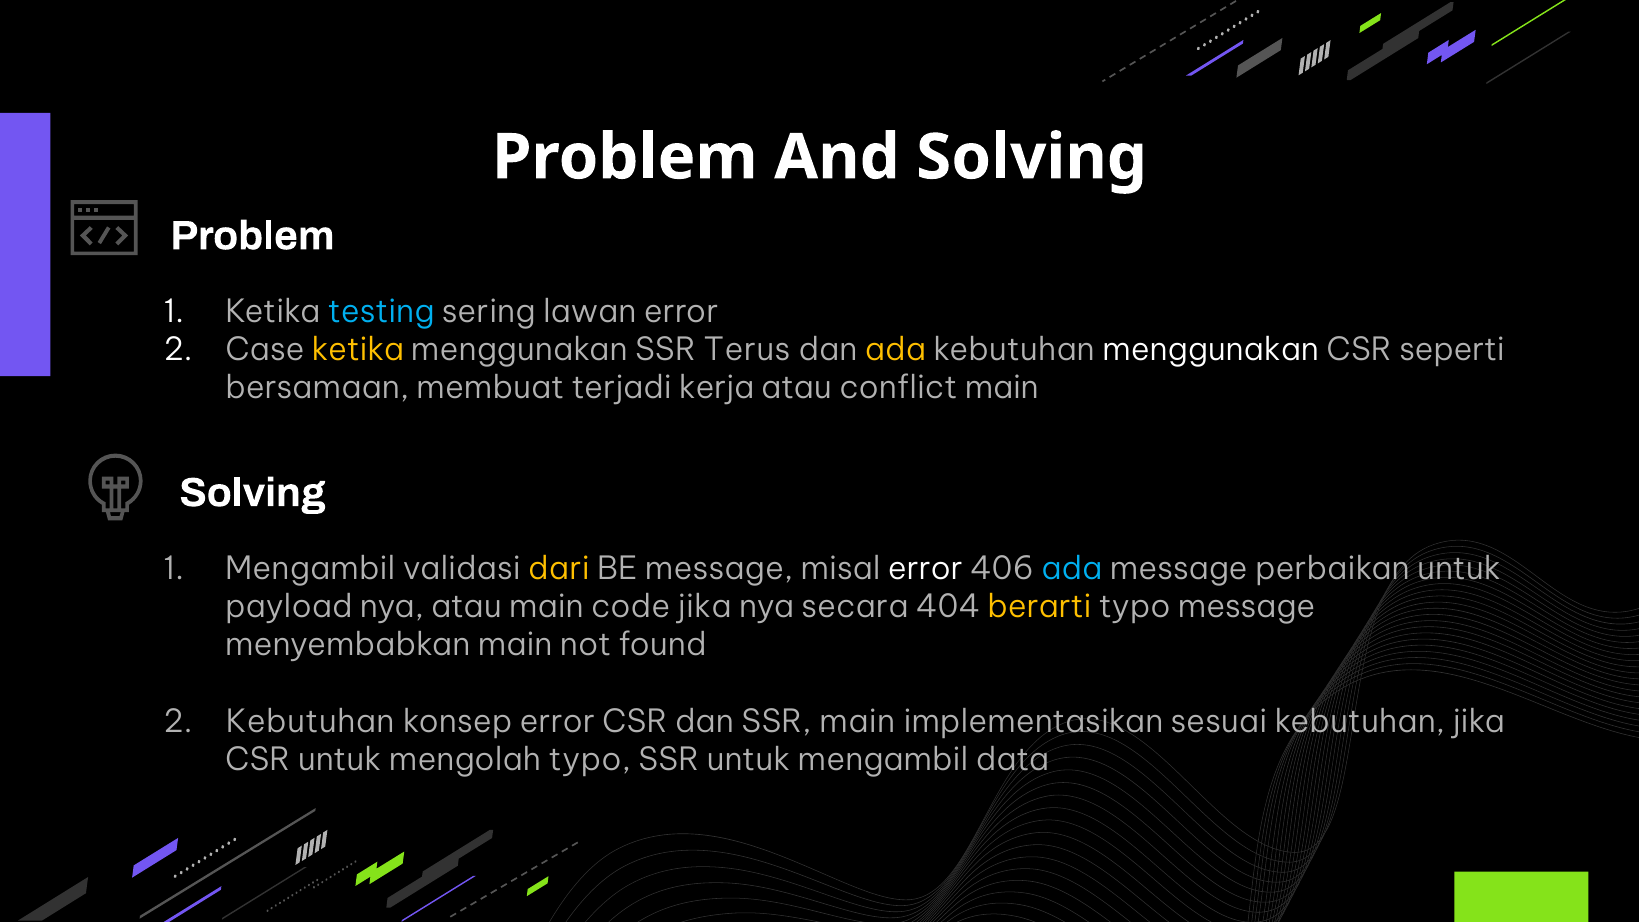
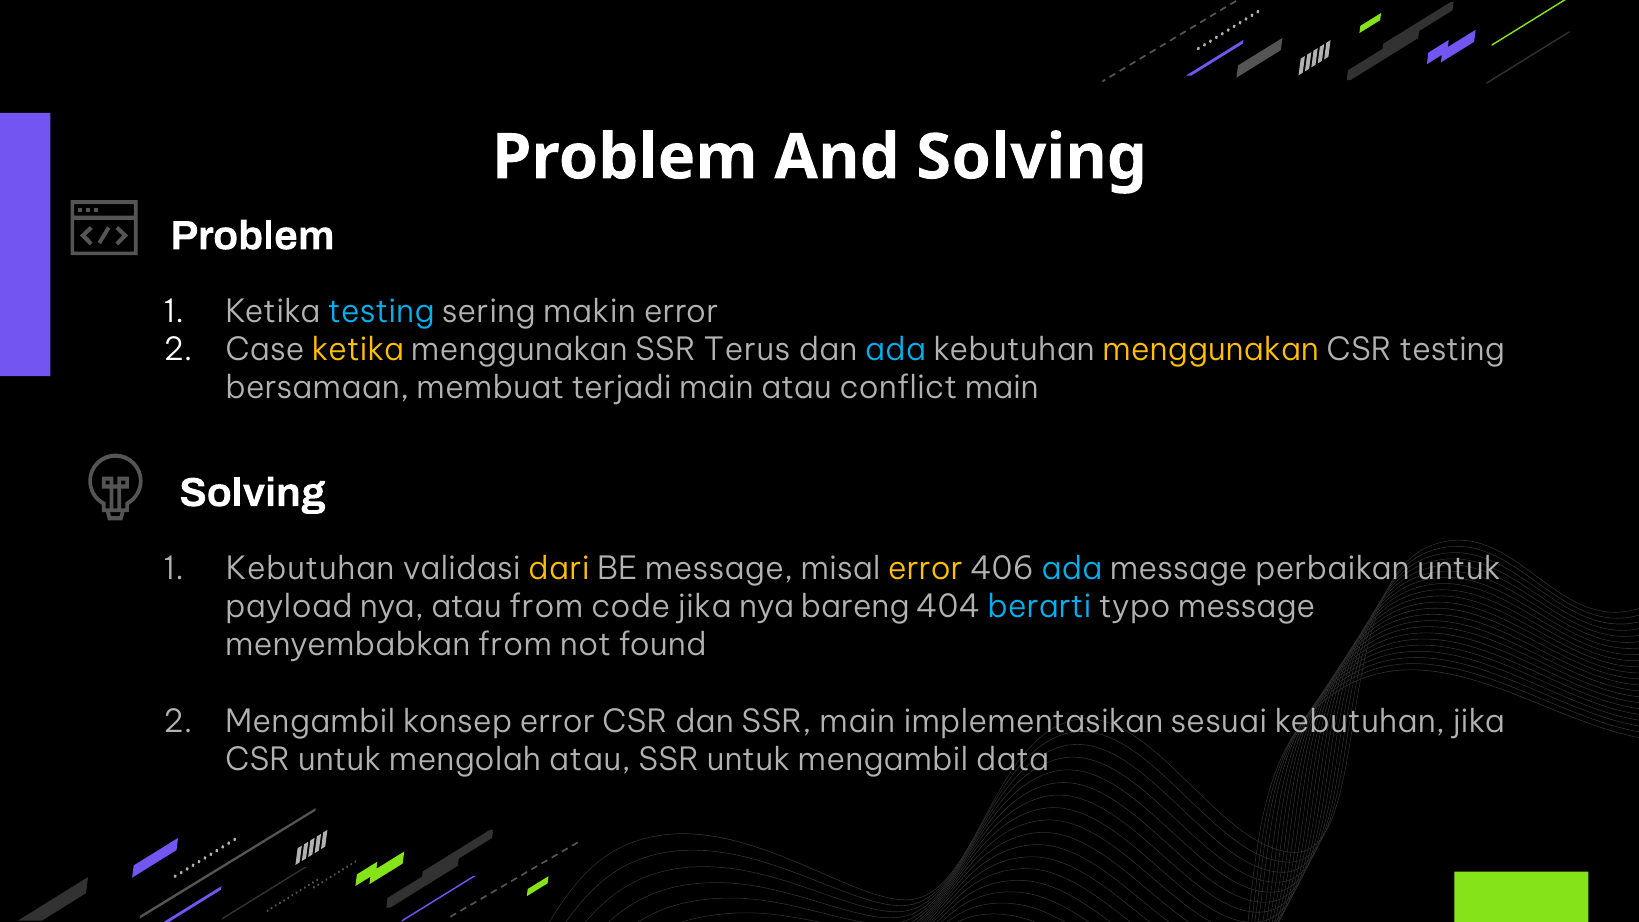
lawan: lawan -> makin
ada at (895, 350) colour: yellow -> light blue
menggunakan at (1211, 350) colour: white -> yellow
CSR seperti: seperti -> testing
terjadi kerja: kerja -> main
Mengambil at (310, 569): Mengambil -> Kebutuhan
error at (925, 569) colour: white -> yellow
atau main: main -> from
secara: secara -> bareng
berarti colour: yellow -> light blue
menyembabkan main: main -> from
Kebutuhan at (310, 722): Kebutuhan -> Mengambil
mengolah typo: typo -> atau
